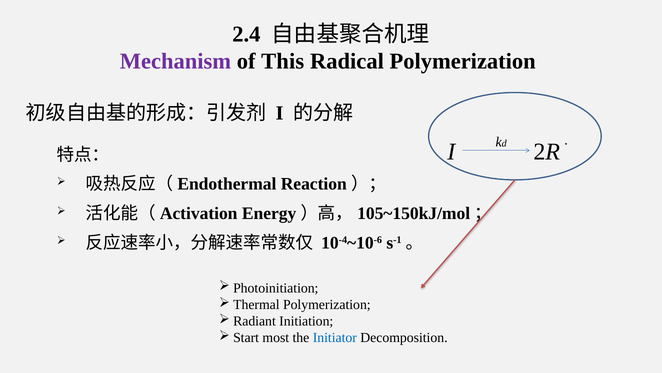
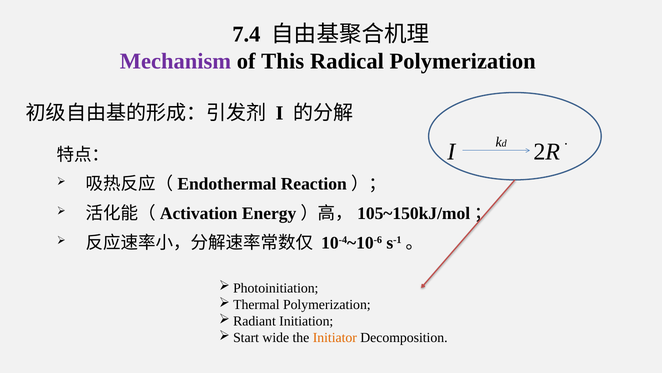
2.4: 2.4 -> 7.4
most: most -> wide
Initiator colour: blue -> orange
